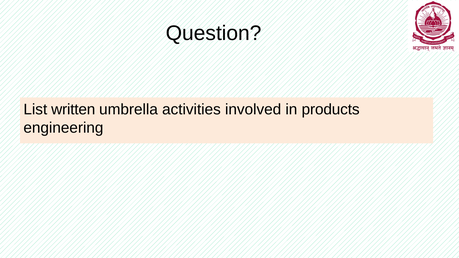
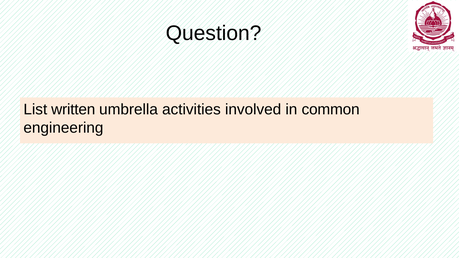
products: products -> common
